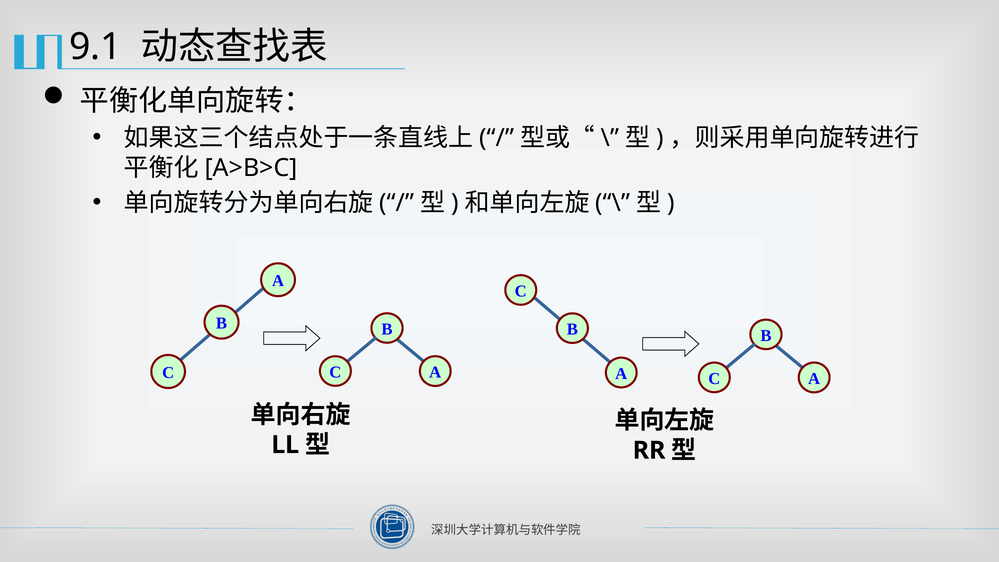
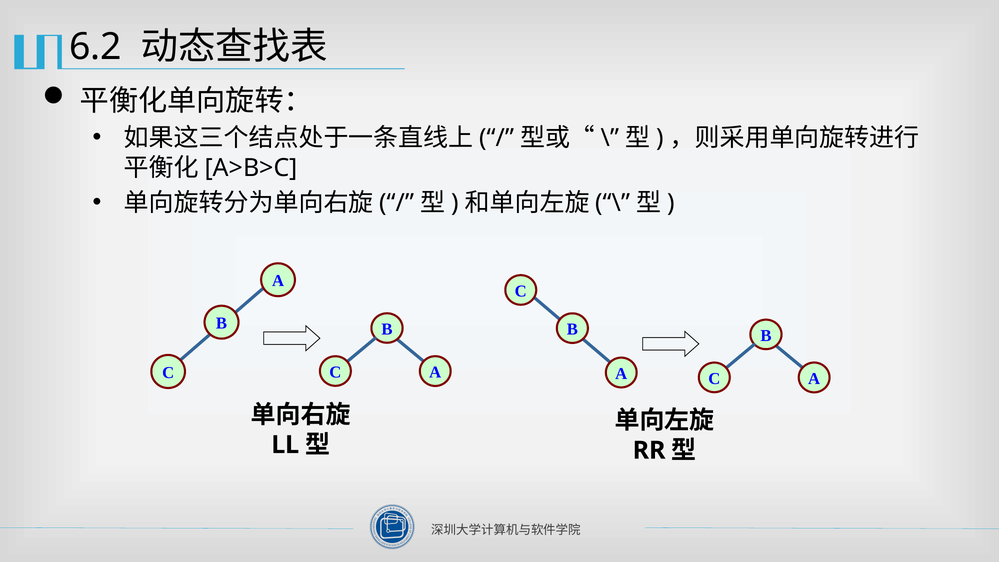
9.1: 9.1 -> 6.2
